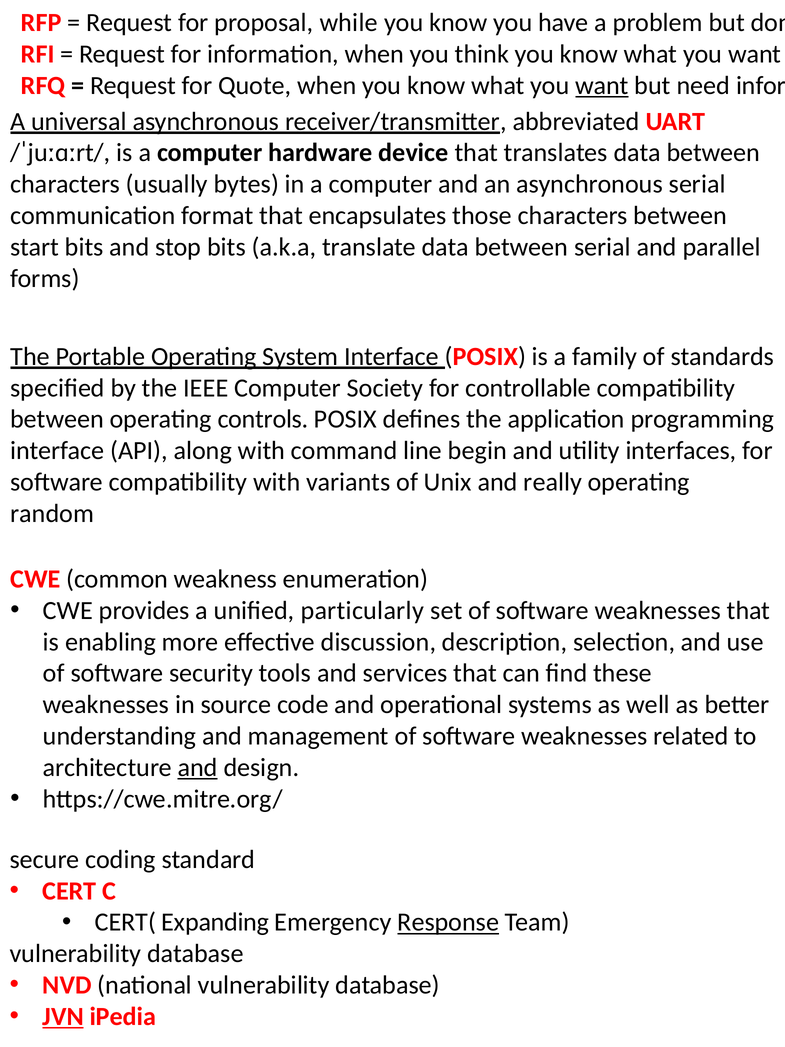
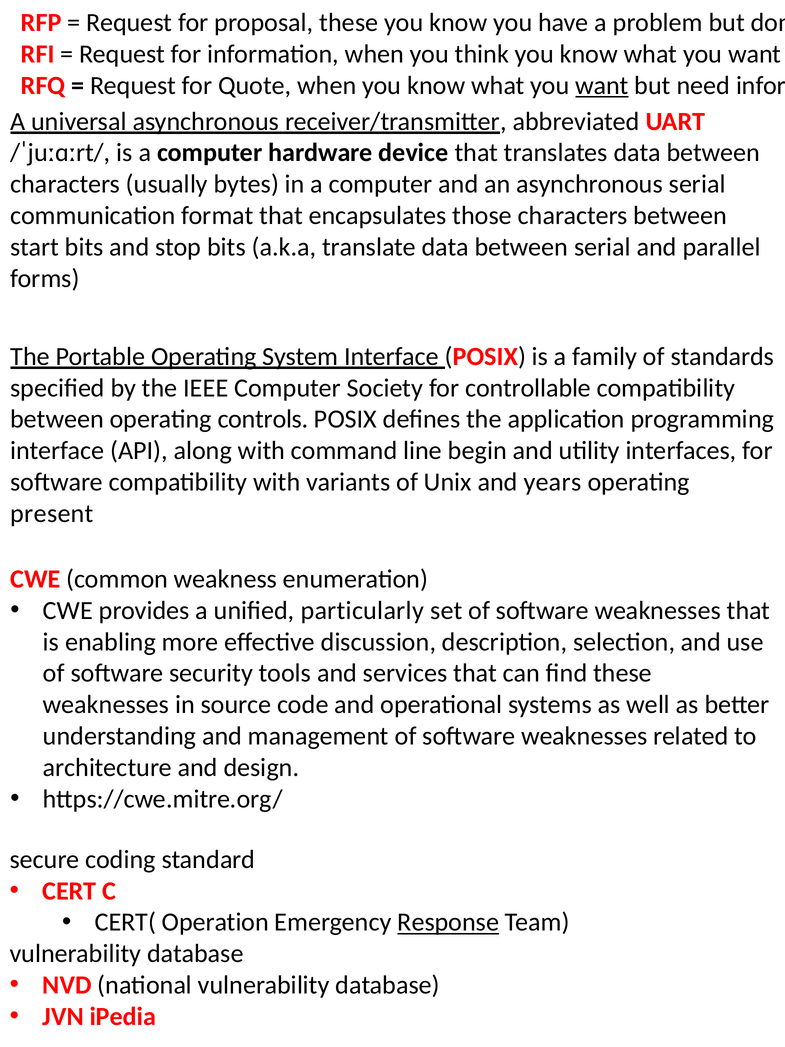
proposal while: while -> these
really: really -> years
random: random -> present
and at (198, 767) underline: present -> none
Expanding: Expanding -> Operation
JVN underline: present -> none
